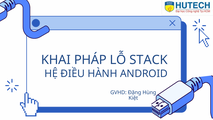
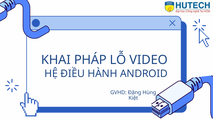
STACK: STACK -> VIDEO
